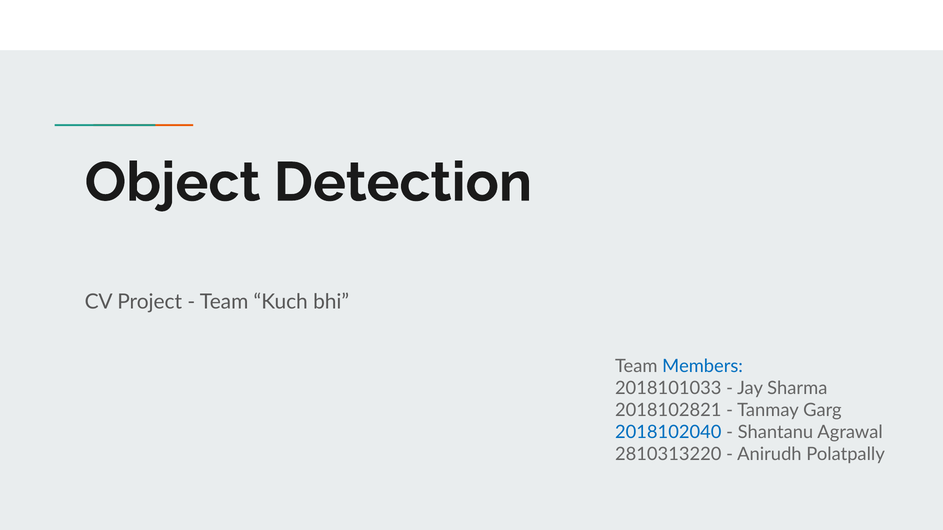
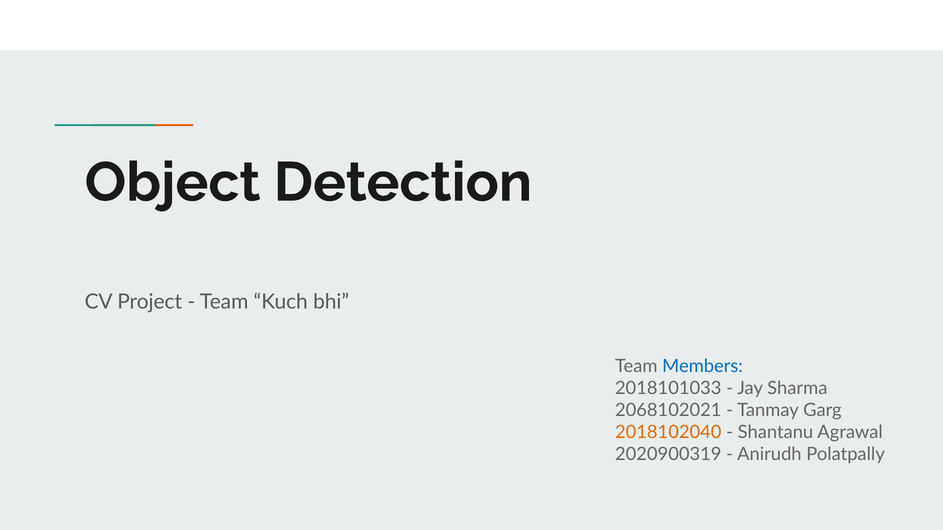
2018102821: 2018102821 -> 2068102021
2018102040 colour: blue -> orange
2810313220: 2810313220 -> 2020900319
